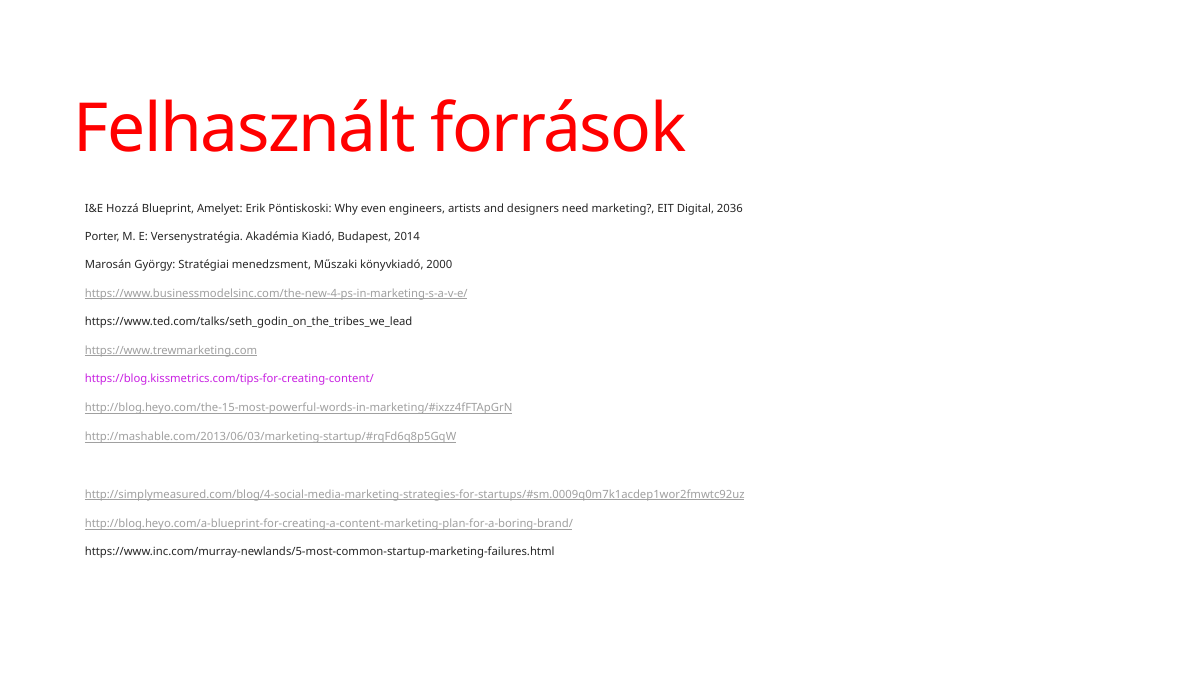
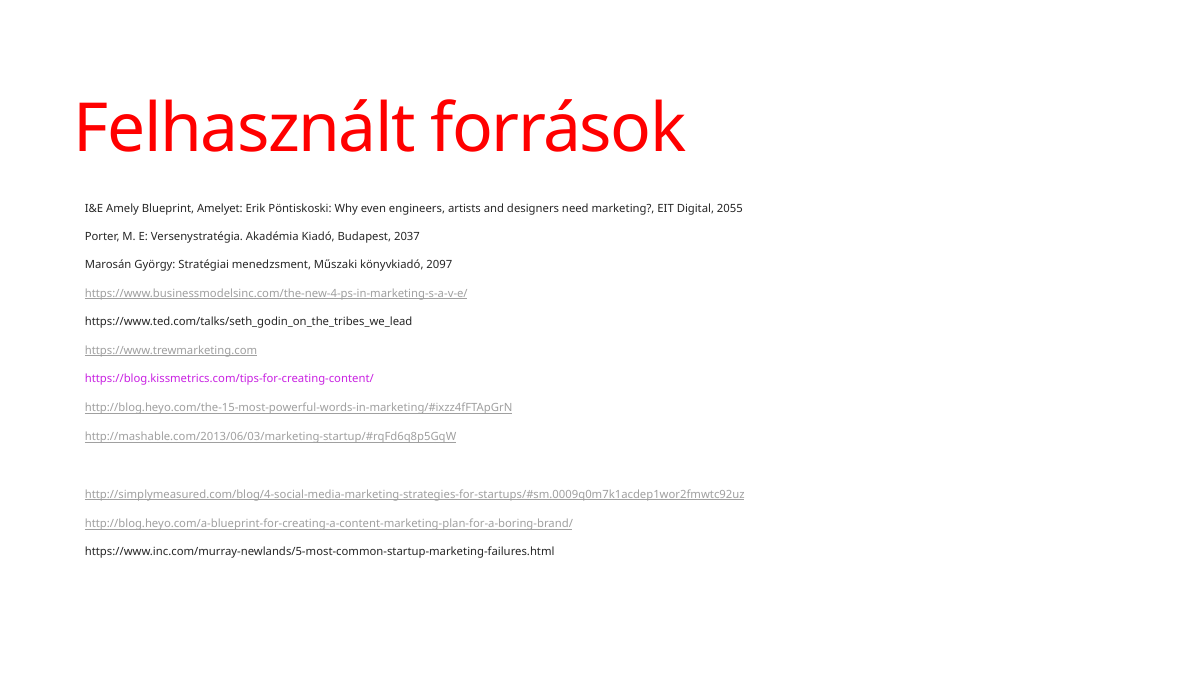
Hozzá: Hozzá -> Amely
2036: 2036 -> 2055
2014: 2014 -> 2037
2000: 2000 -> 2097
